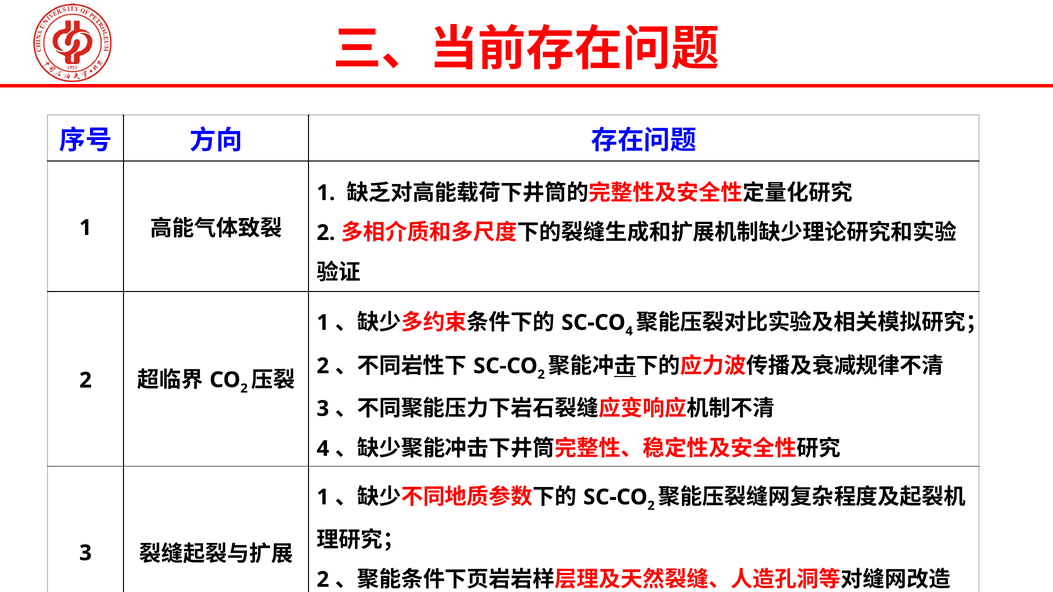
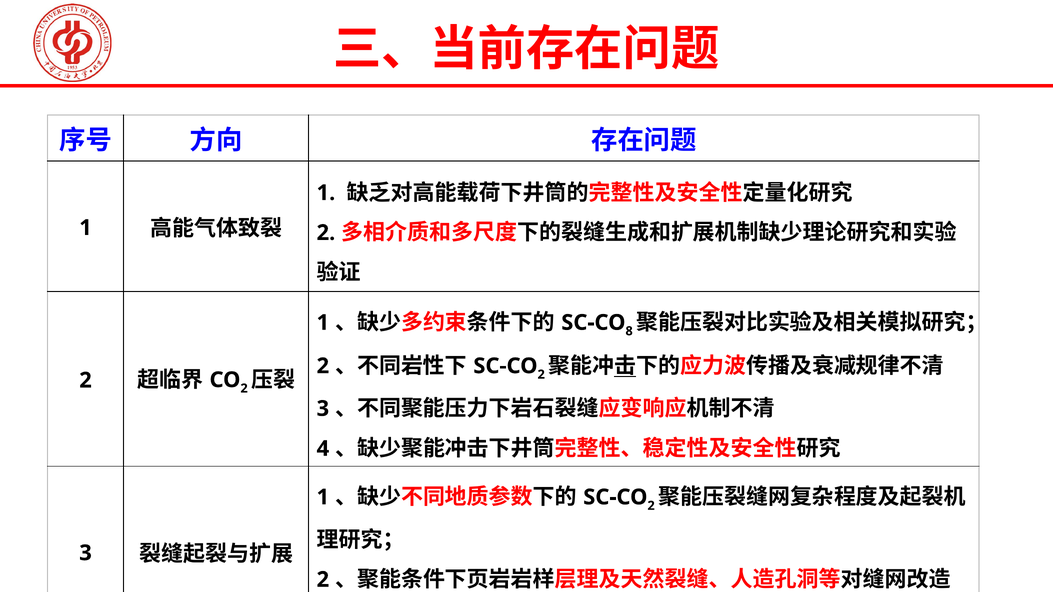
4 at (629, 331): 4 -> 8
